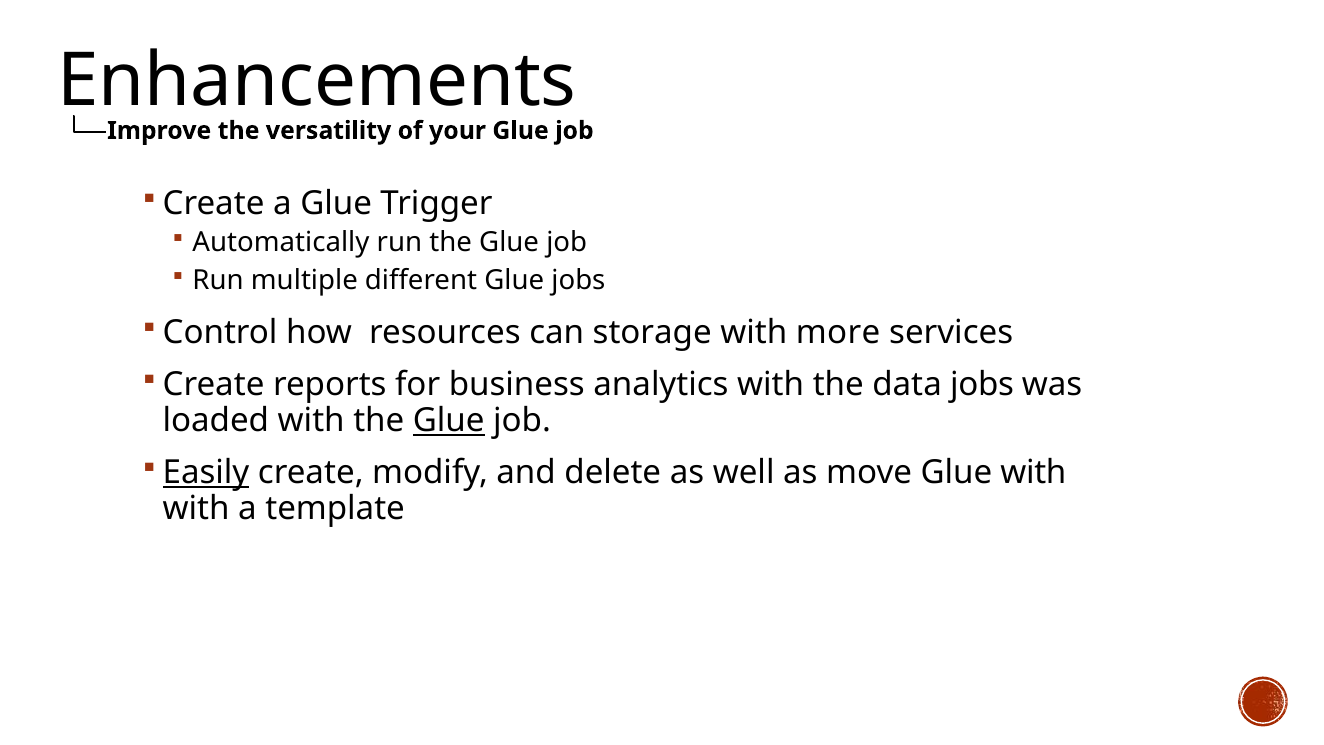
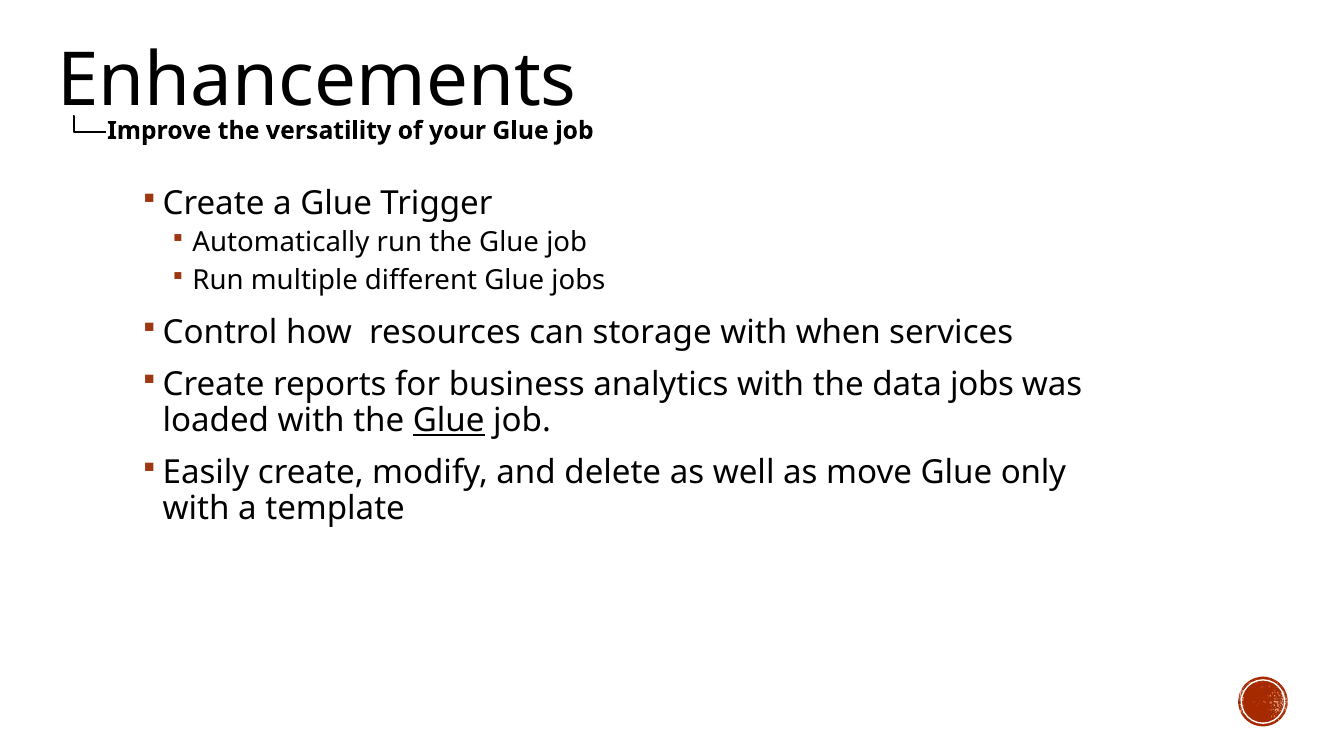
more: more -> when
Easily underline: present -> none
Glue with: with -> only
